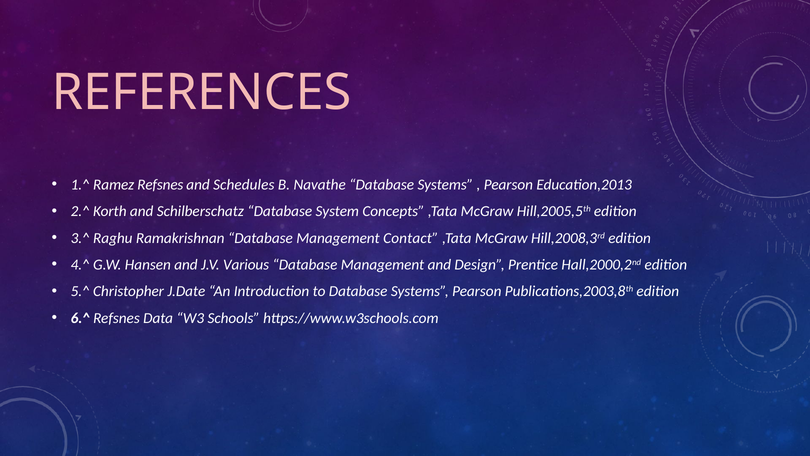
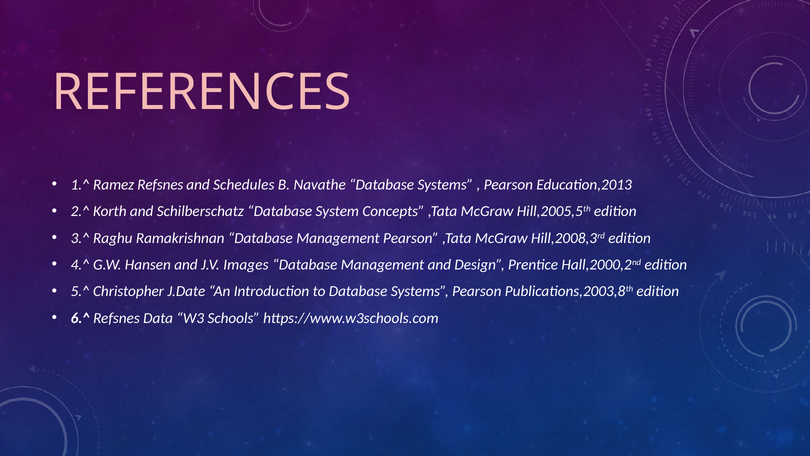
Management Contact: Contact -> Pearson
Various: Various -> Images
